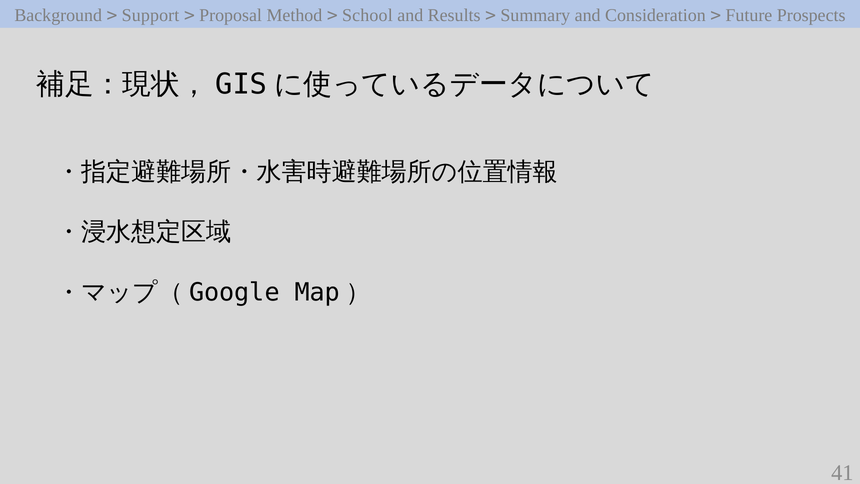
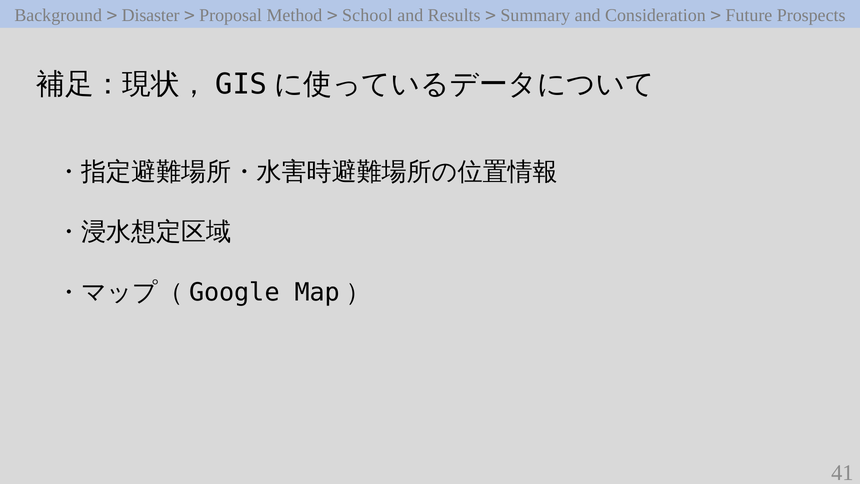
Support: Support -> Disaster
